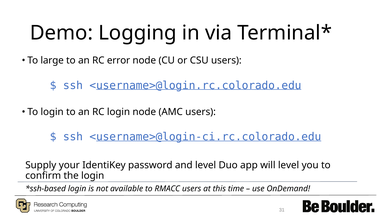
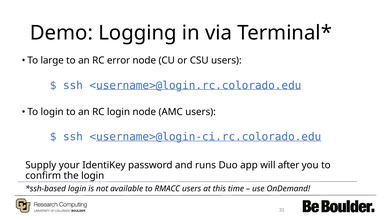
and level: level -> runs
will level: level -> after
